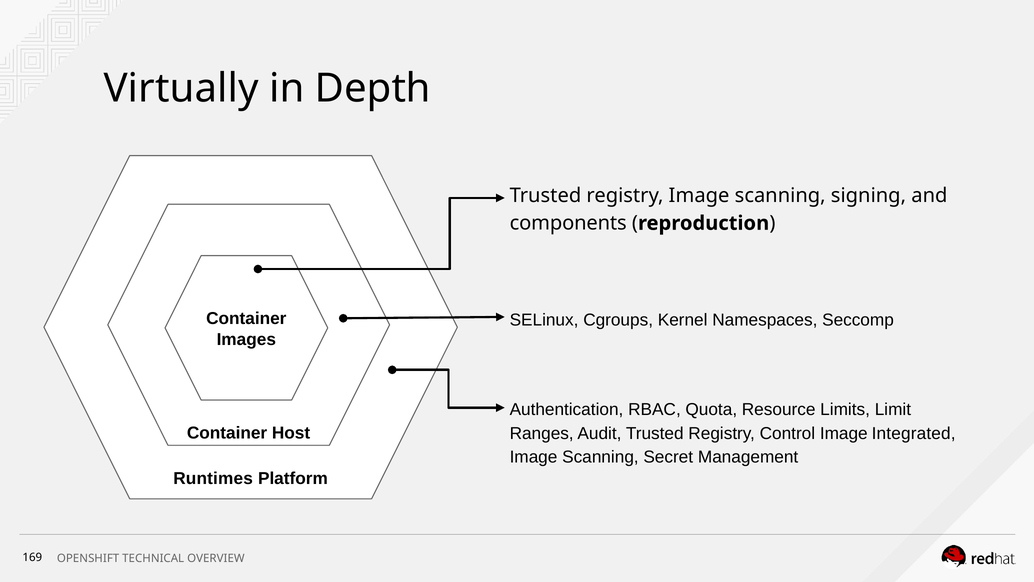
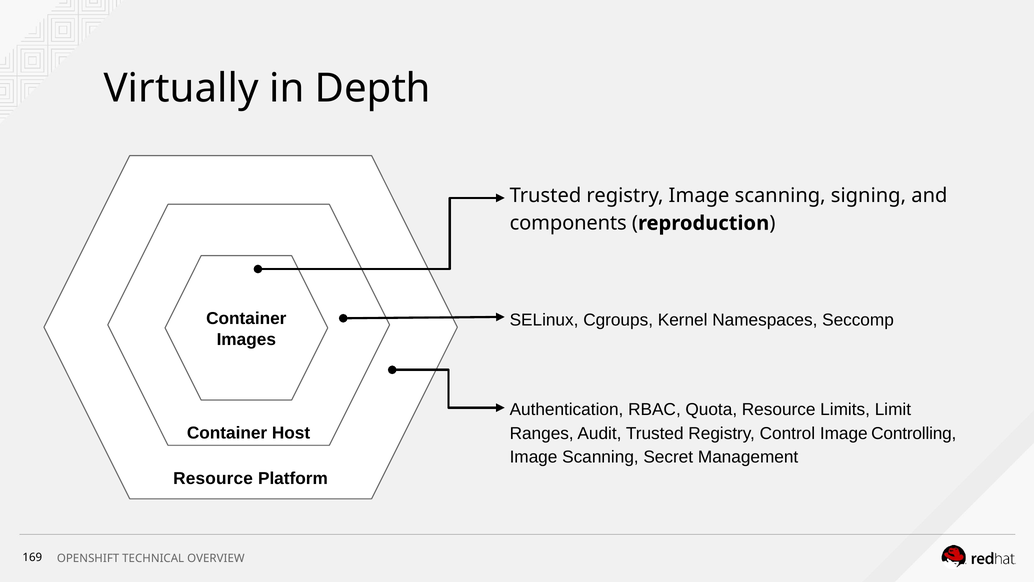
Integrated: Integrated -> Controlling
Runtimes at (213, 478): Runtimes -> Resource
